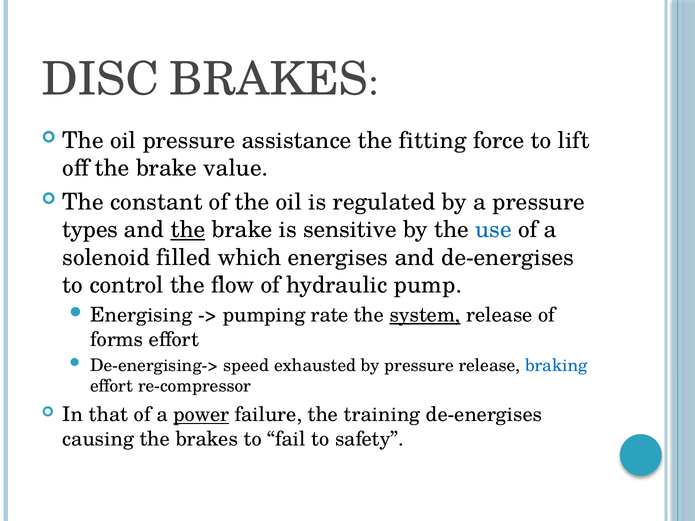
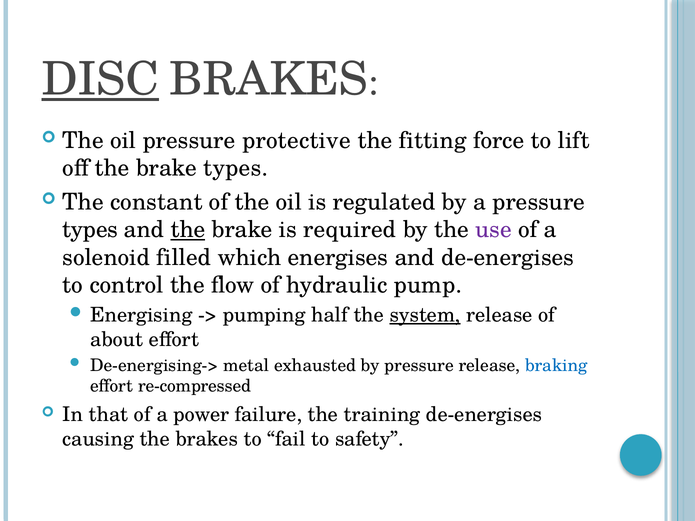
DISC underline: none -> present
assistance: assistance -> protective
brake value: value -> types
sensitive: sensitive -> required
use colour: blue -> purple
rate: rate -> half
forms: forms -> about
speed: speed -> metal
re-compressor: re-compressor -> re-compressed
power underline: present -> none
